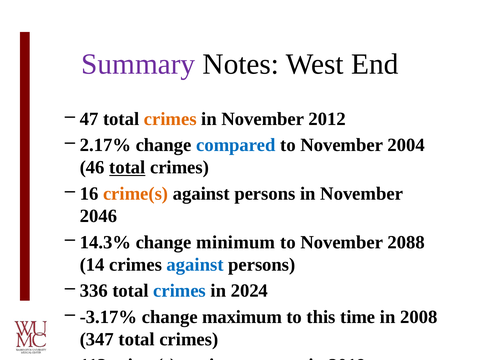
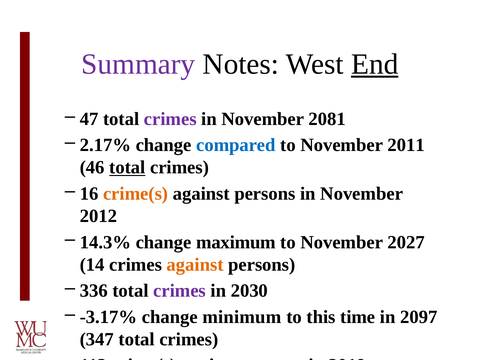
End underline: none -> present
crimes at (170, 119) colour: orange -> purple
2012: 2012 -> 2081
2004: 2004 -> 2011
2046: 2046 -> 2012
minimum: minimum -> maximum
2088: 2088 -> 2027
against at (195, 265) colour: blue -> orange
crimes at (180, 291) colour: blue -> purple
2024: 2024 -> 2030
maximum: maximum -> minimum
2008: 2008 -> 2097
